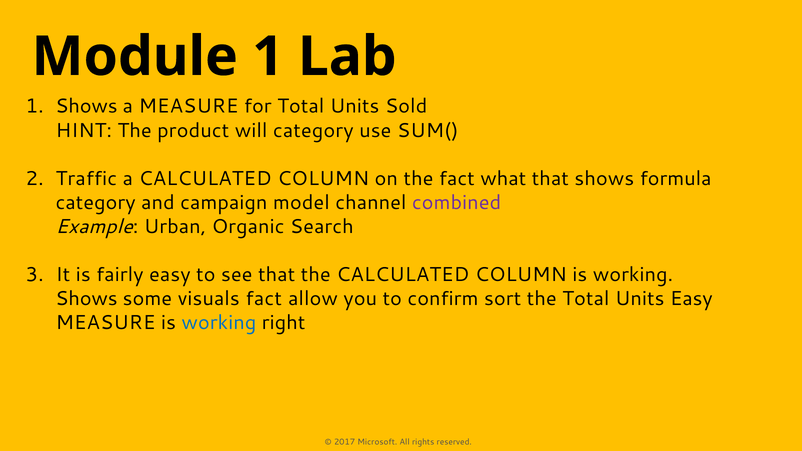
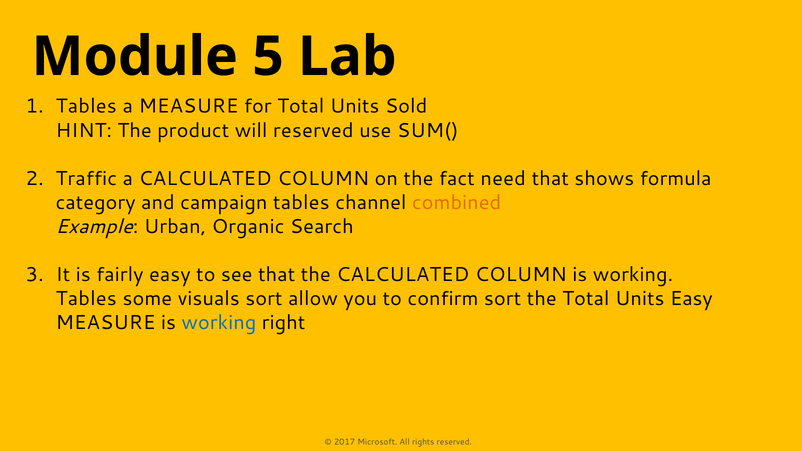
Module 1: 1 -> 5
Shows at (86, 106): Shows -> Tables
will category: category -> reserved
what: what -> need
campaign model: model -> tables
combined colour: purple -> orange
Shows at (86, 299): Shows -> Tables
visuals fact: fact -> sort
